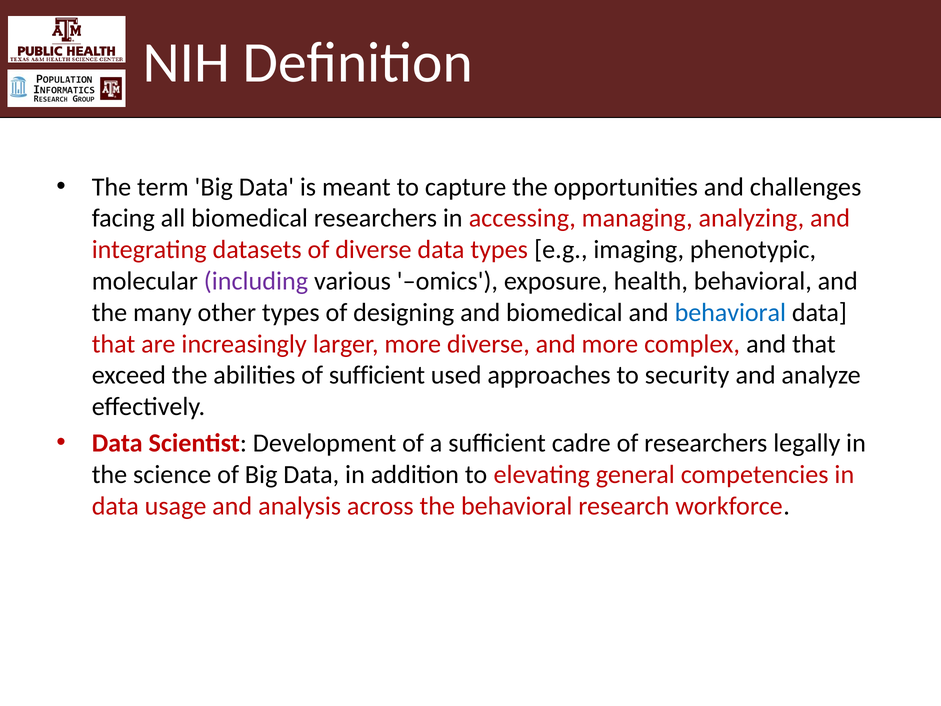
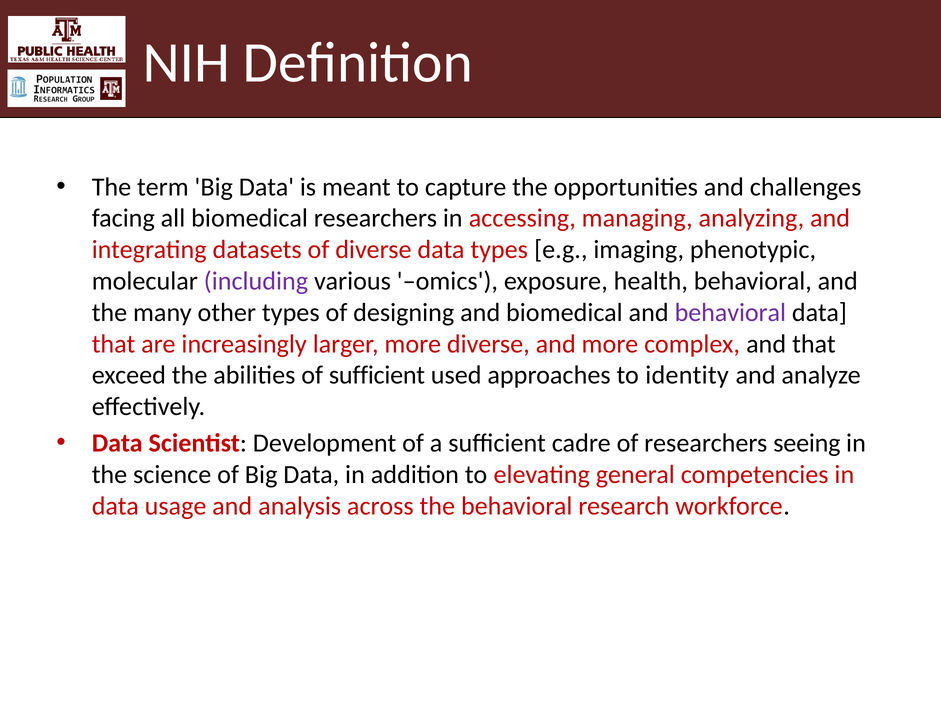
behavioral at (730, 312) colour: blue -> purple
security: security -> identity
legally: legally -> seeing
